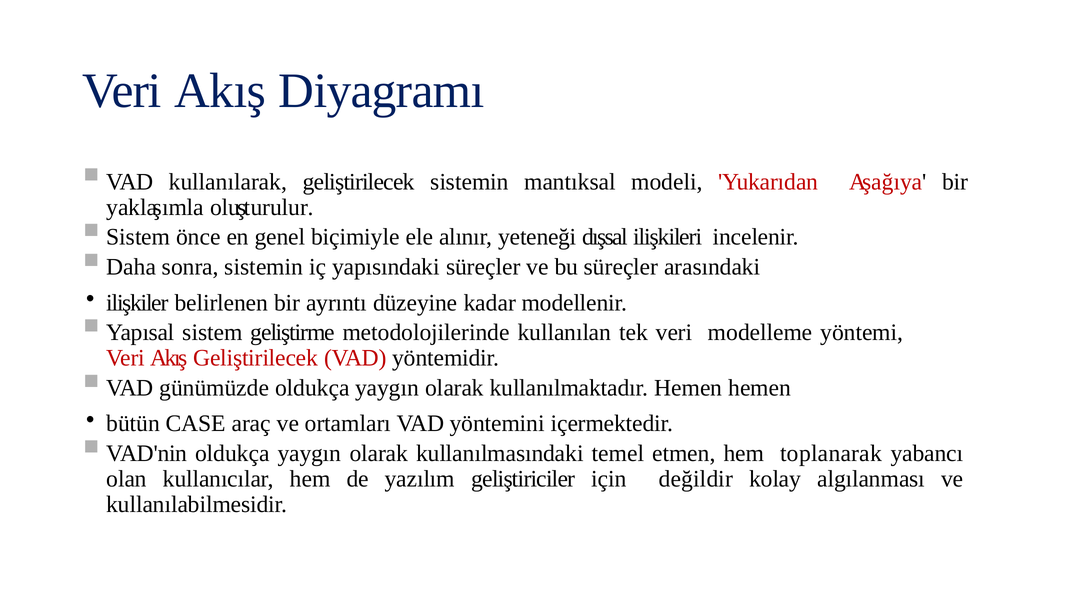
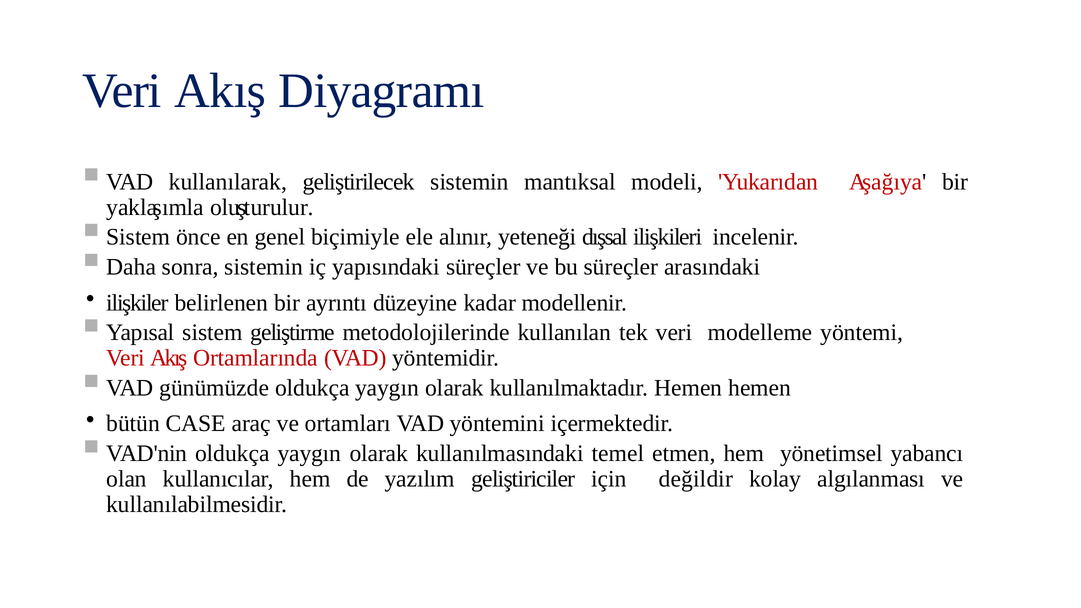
Akış Geliştirilecek: Geliştirilecek -> Ortamlarında
toplanarak: toplanarak -> yönetimsel
